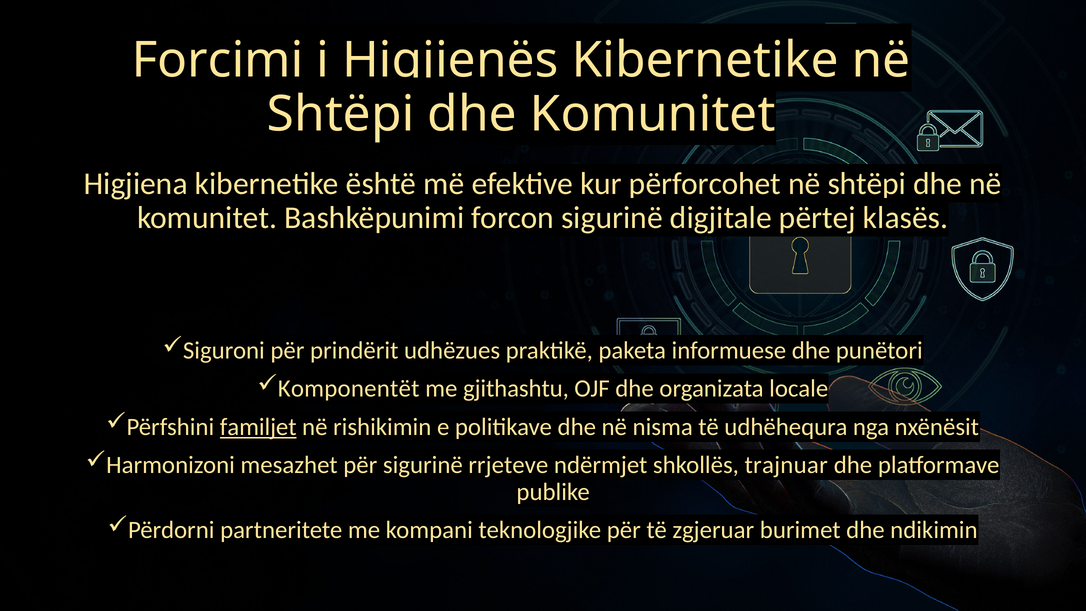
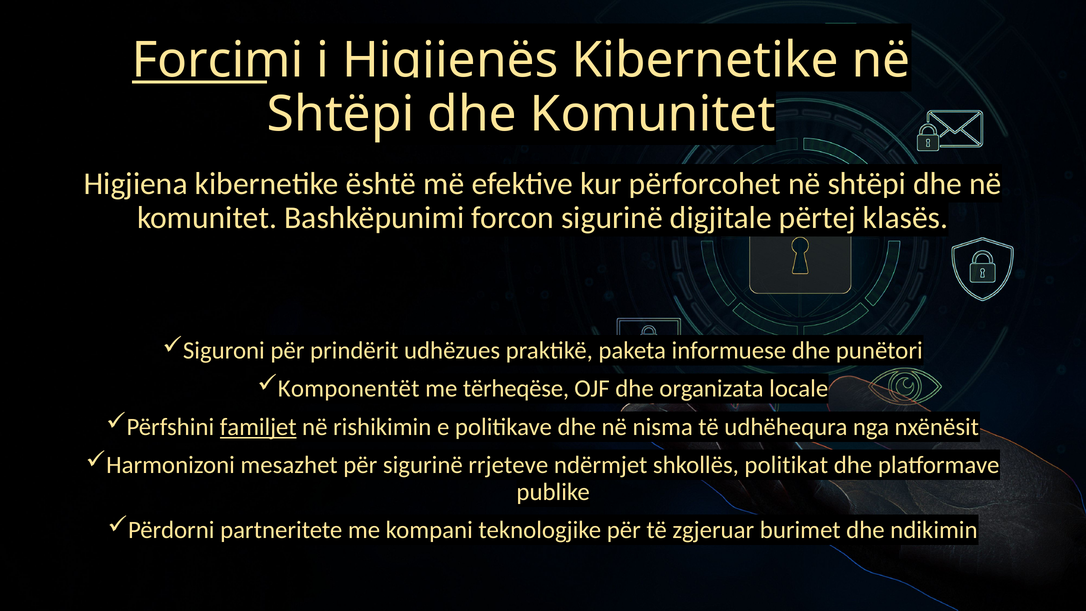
Forcimi underline: none -> present
gjithashtu: gjithashtu -> tërheqëse
trajnuar: trajnuar -> politikat
